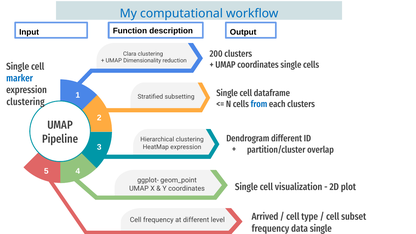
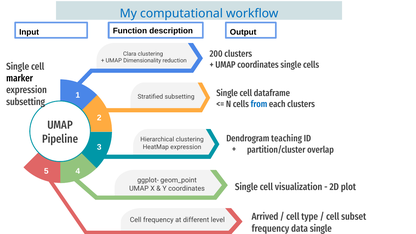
marker colour: blue -> black
clustering at (26, 102): clustering -> subsetting
Dendrogram different: different -> teaching
